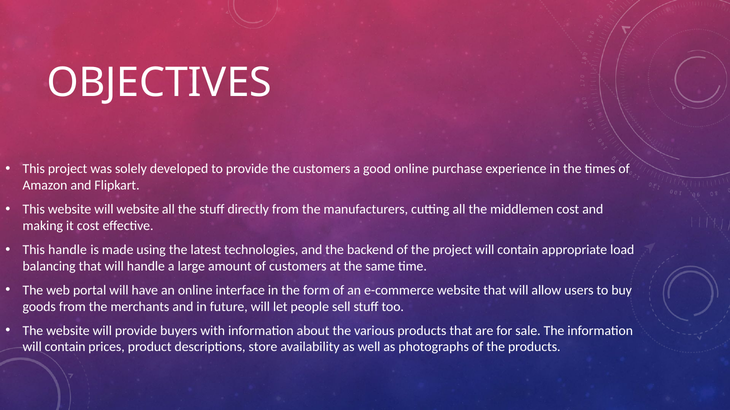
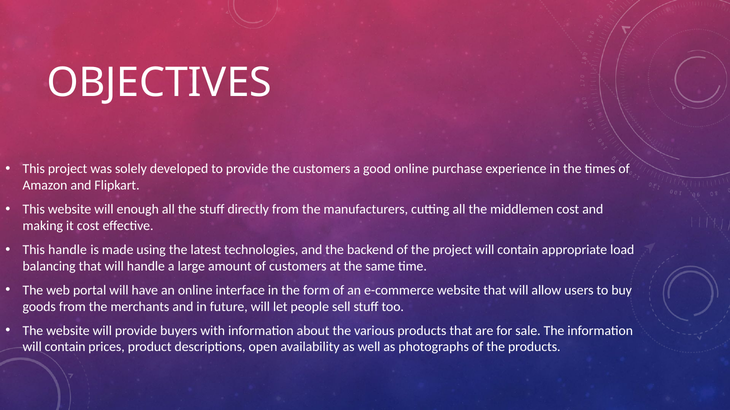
will website: website -> enough
store: store -> open
